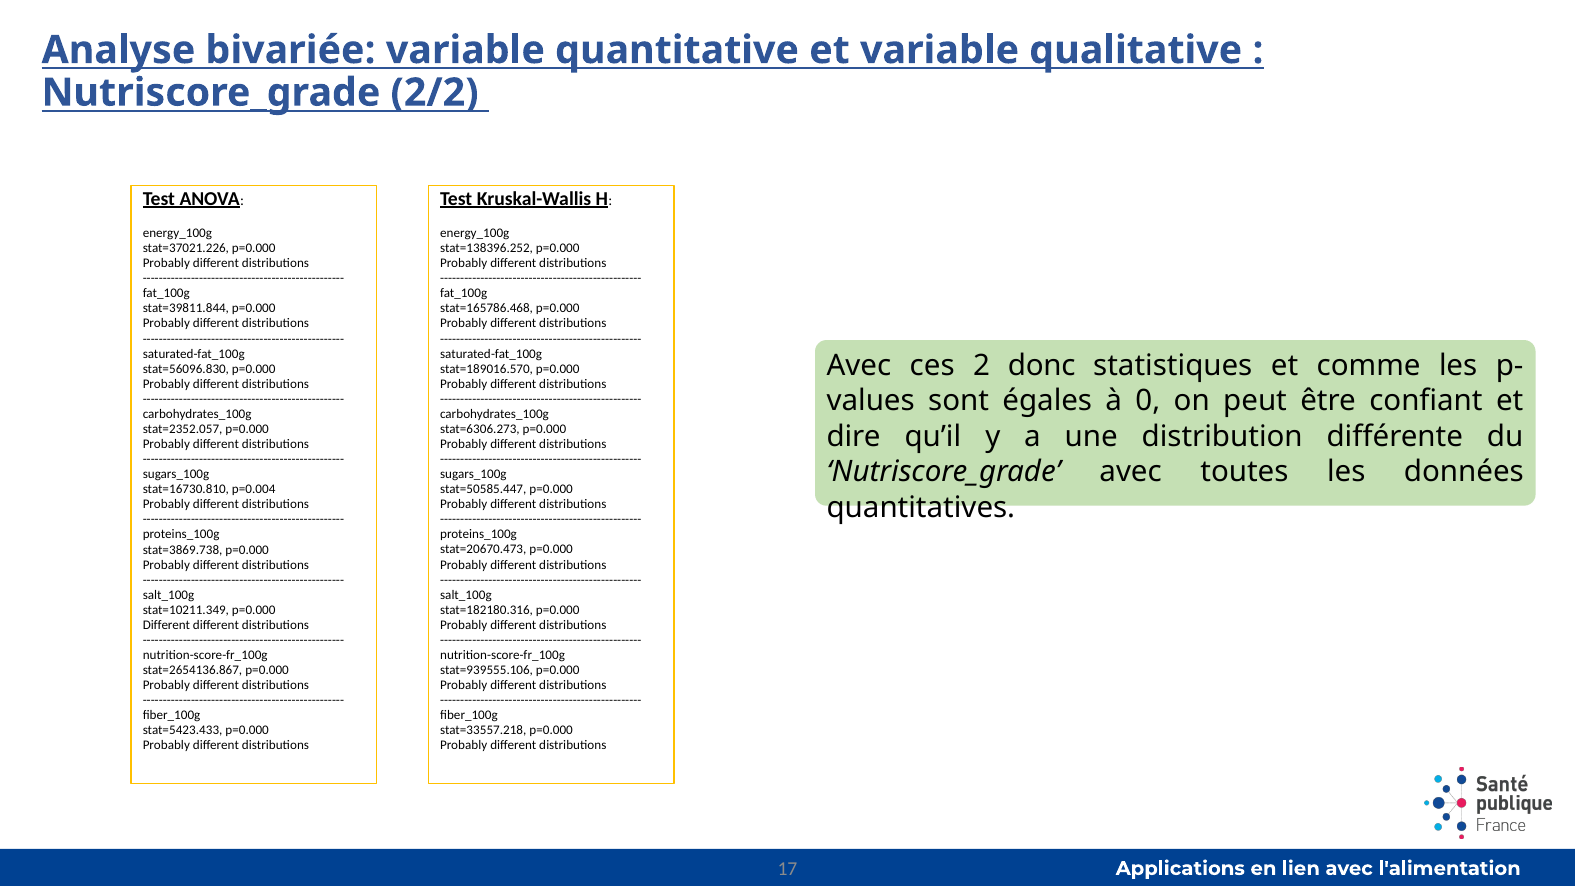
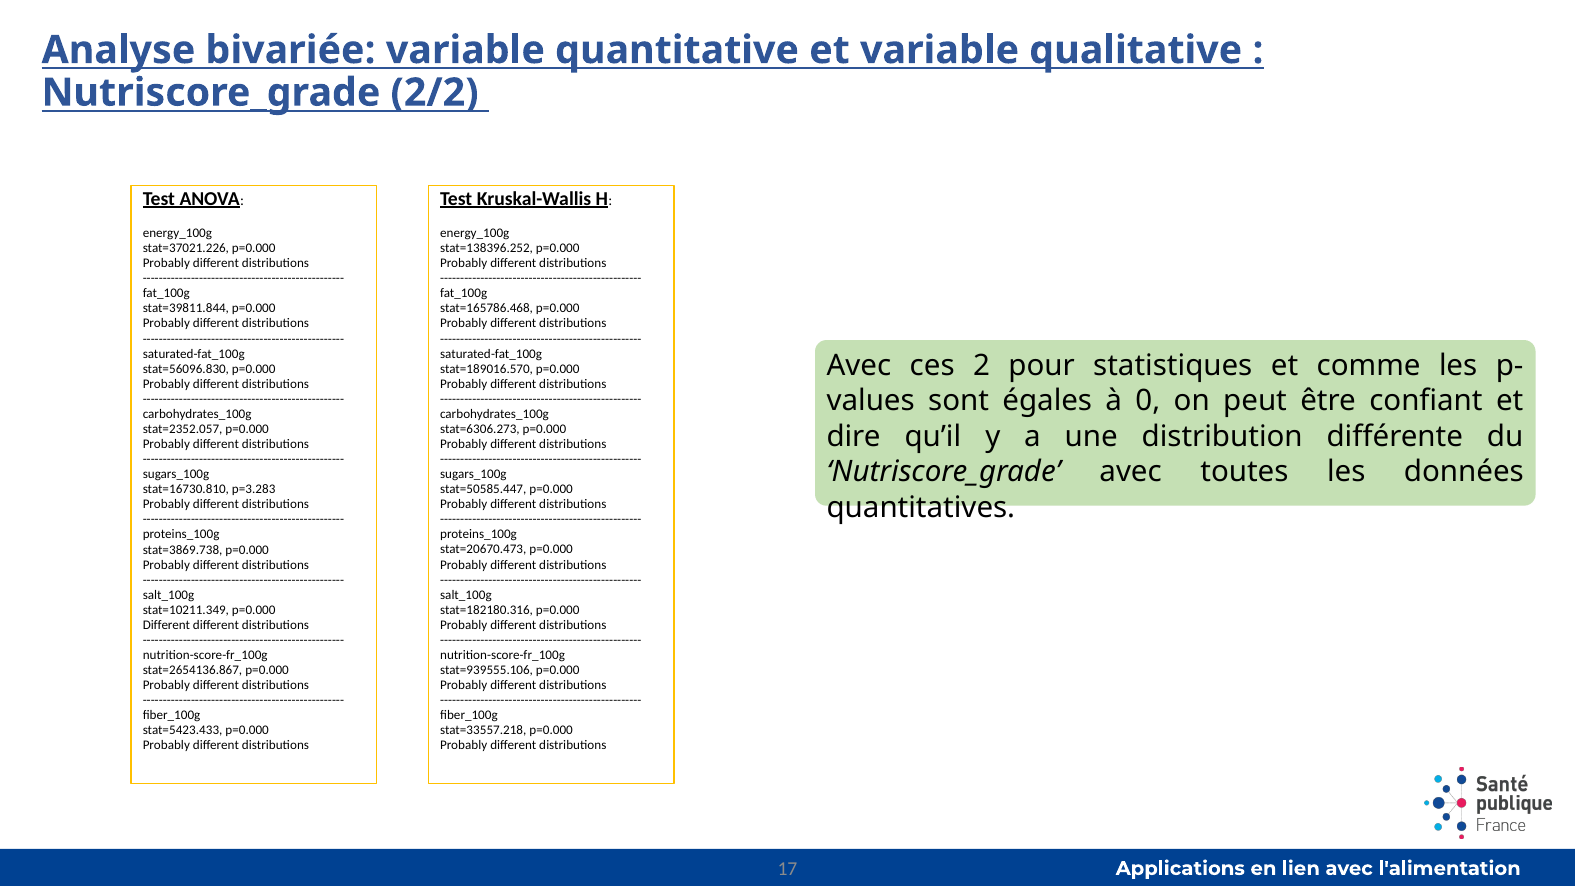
donc: donc -> pour
p=0.004: p=0.004 -> p=3.283
